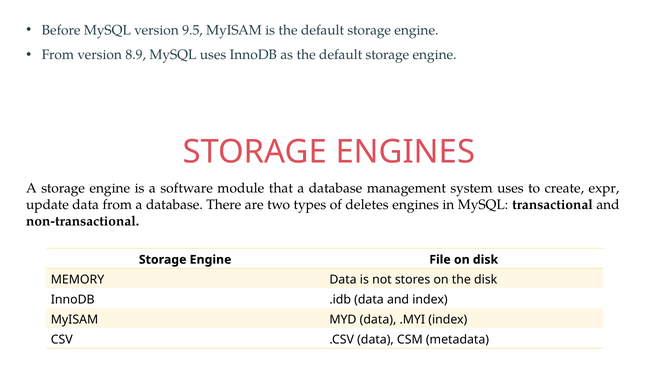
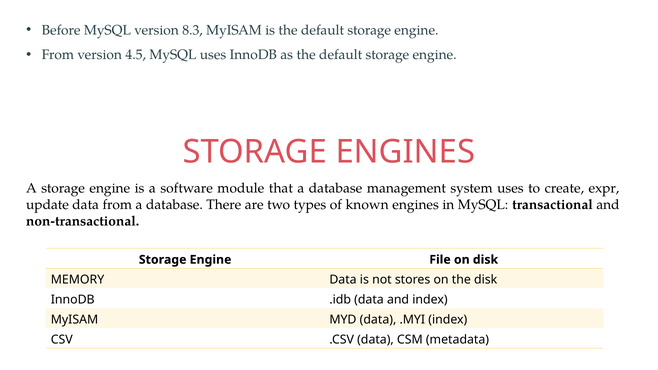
9.5: 9.5 -> 8.3
8.9: 8.9 -> 4.5
deletes: deletes -> known
